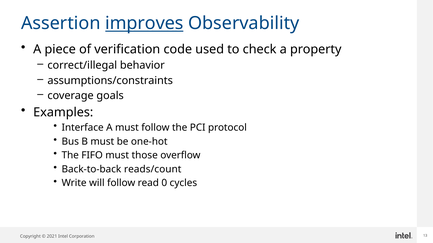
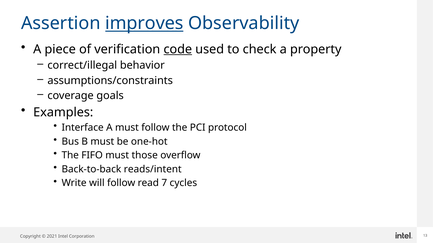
code underline: none -> present
reads/count: reads/count -> reads/intent
0: 0 -> 7
